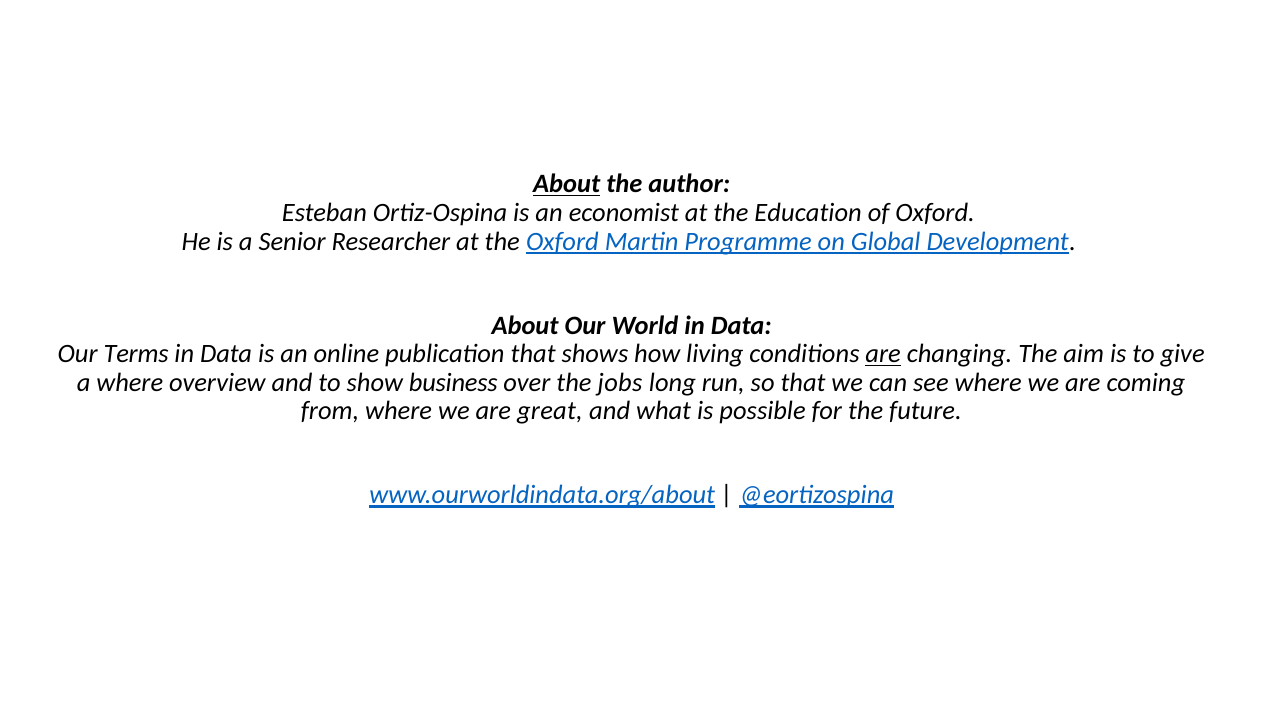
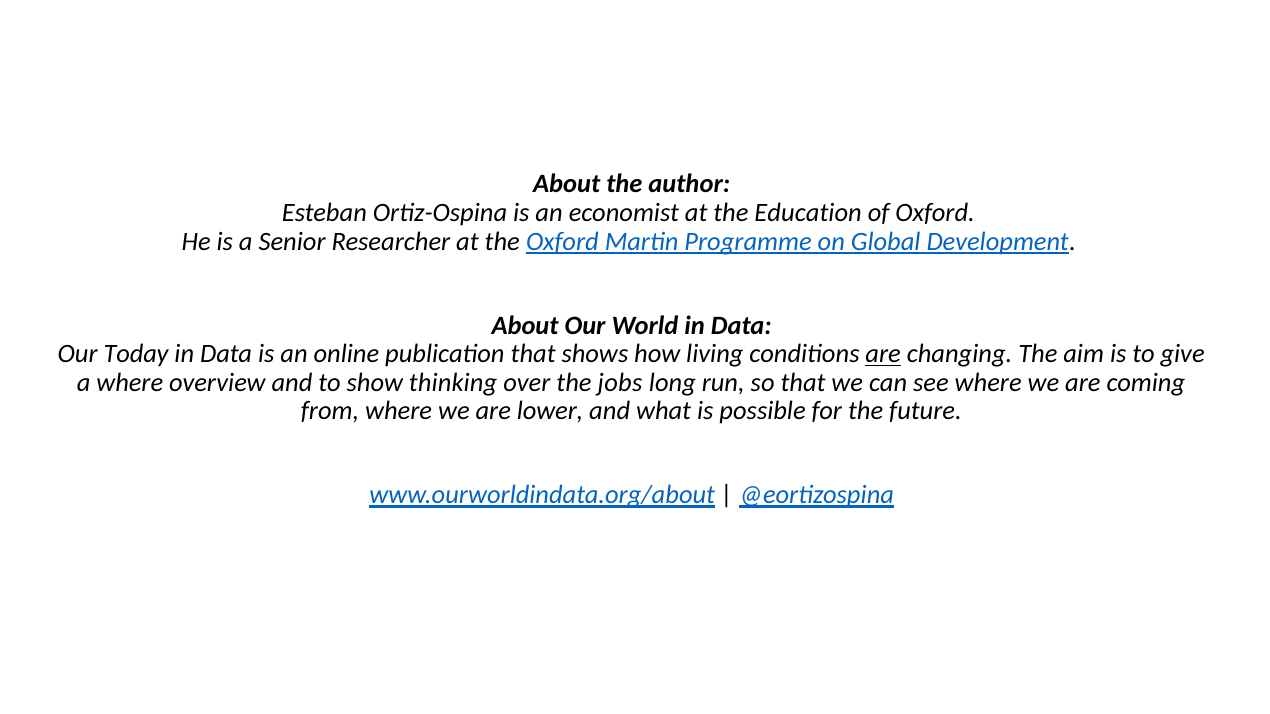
About at (567, 184) underline: present -> none
Terms: Terms -> Today
business: business -> thinking
great: great -> lower
